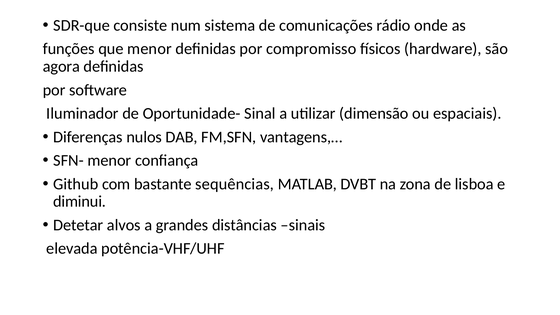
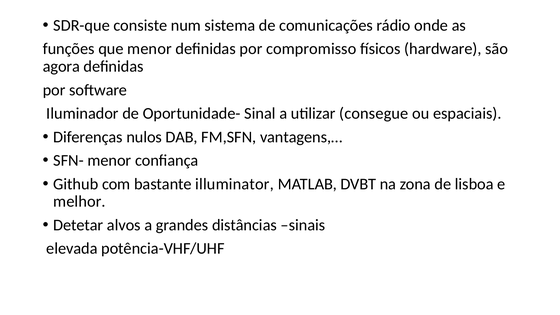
dimensão: dimensão -> consegue
sequências: sequências -> illuminator
diminui: diminui -> melhor
